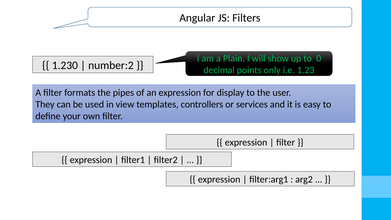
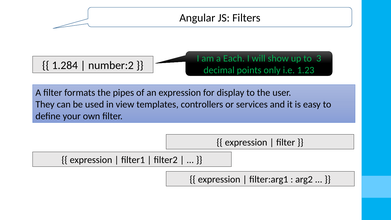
Plain: Plain -> Each
0: 0 -> 3
1.230: 1.230 -> 1.284
